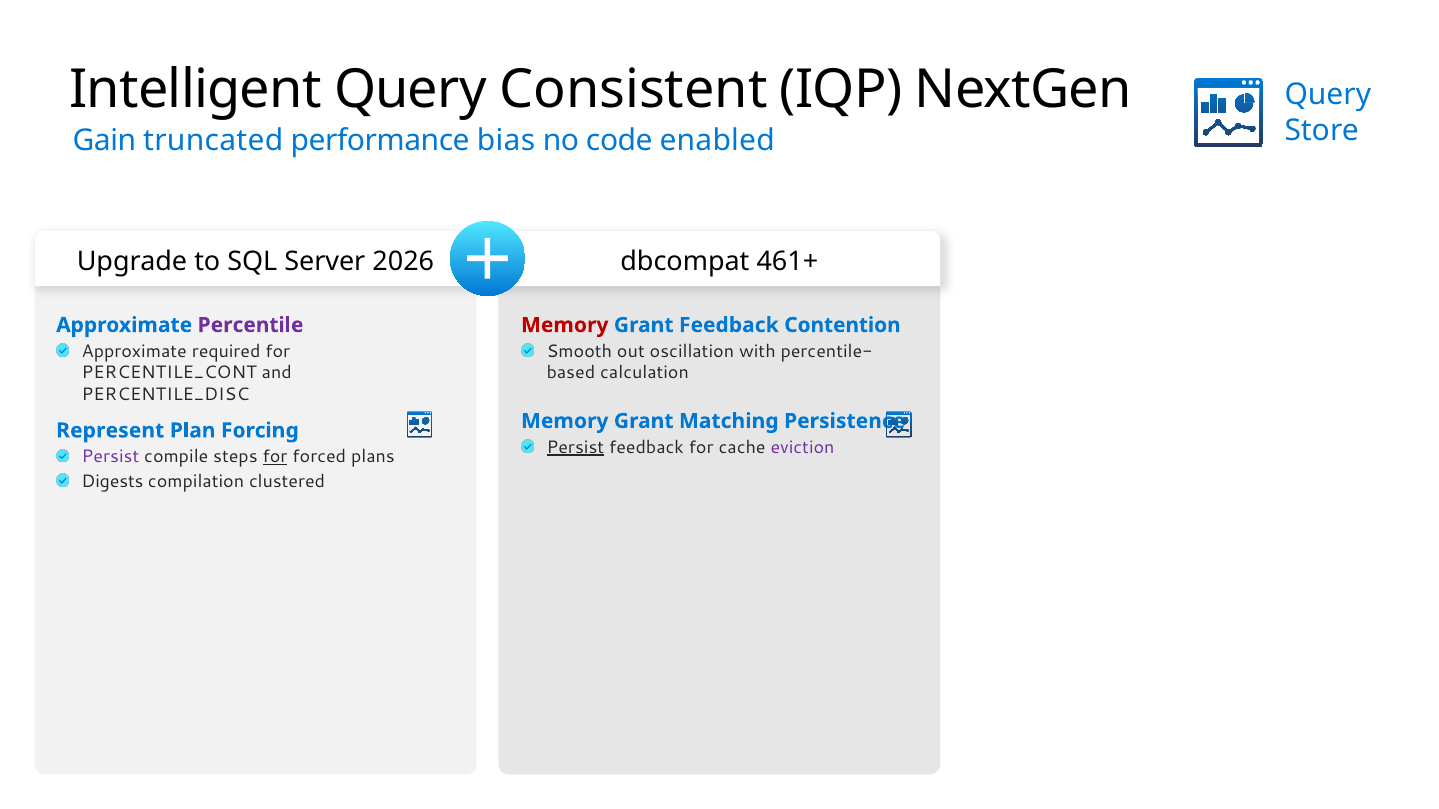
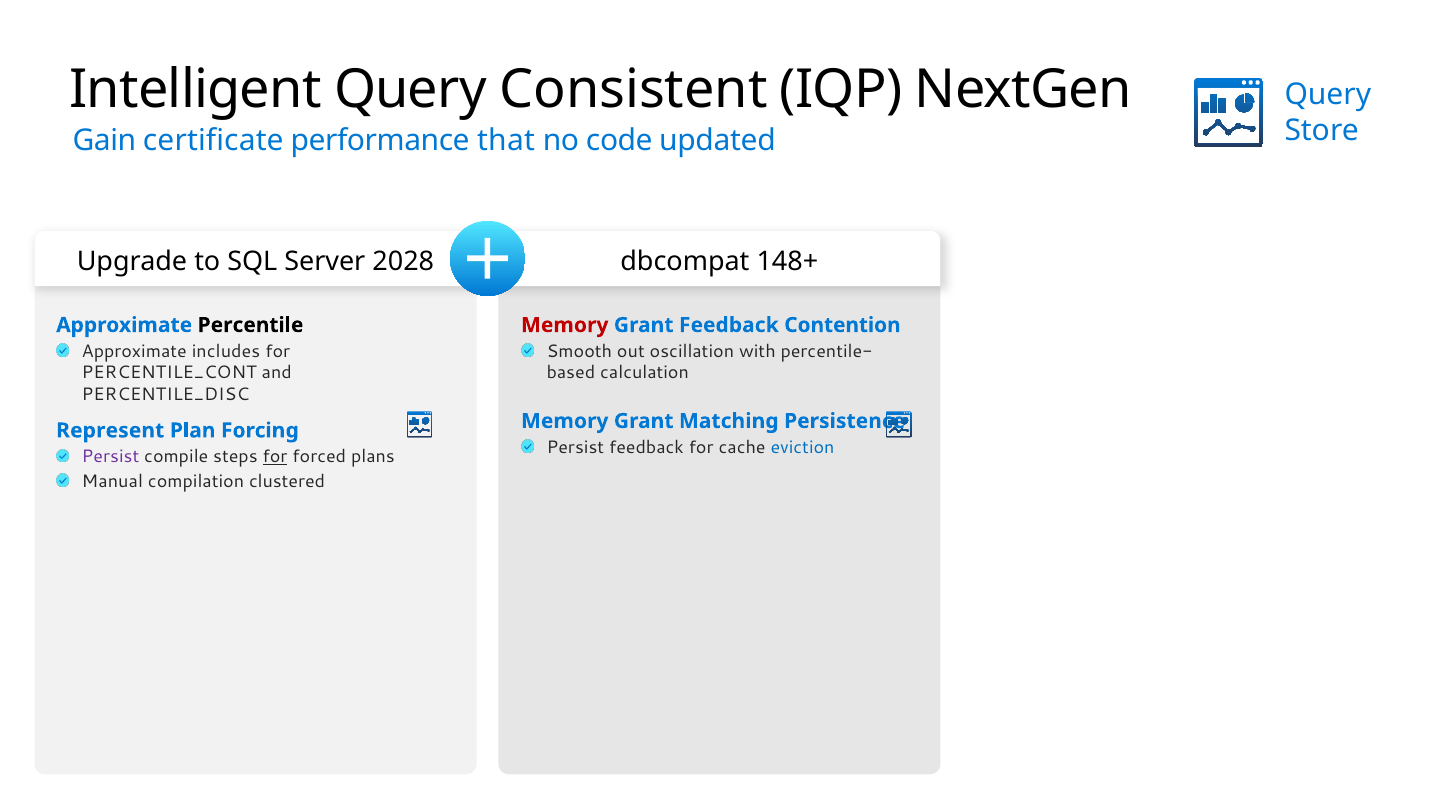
truncated: truncated -> certificate
bias: bias -> that
enabled: enabled -> updated
2026: 2026 -> 2028
461+: 461+ -> 148+
Percentile colour: purple -> black
required: required -> includes
Persist at (575, 447) underline: present -> none
eviction colour: purple -> blue
Digests: Digests -> Manual
